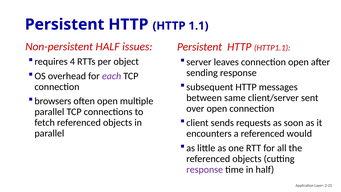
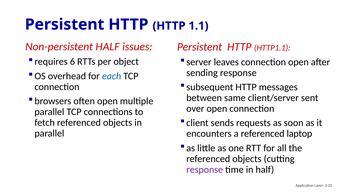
4: 4 -> 6
each colour: purple -> blue
would: would -> laptop
